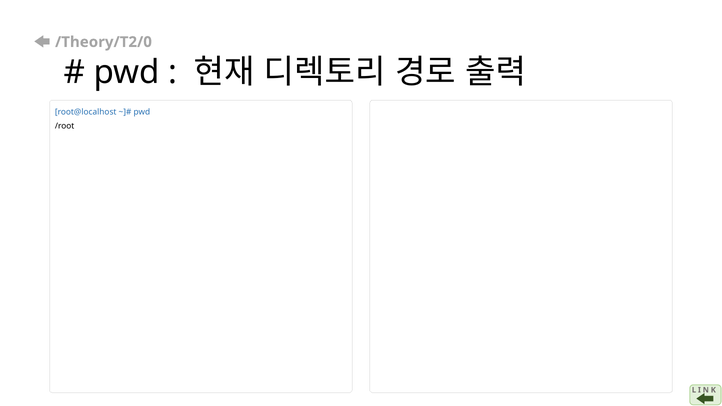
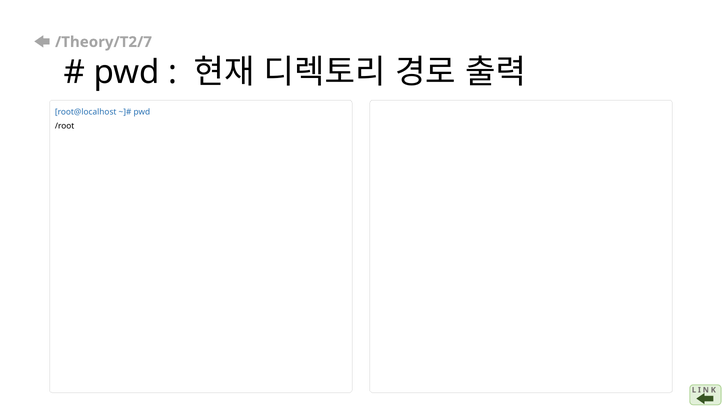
/Theory/T2/0: /Theory/T2/0 -> /Theory/T2/7
